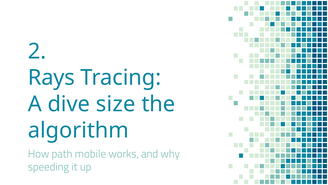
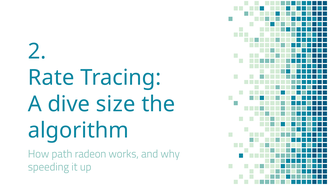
Rays: Rays -> Rate
mobile: mobile -> radeon
